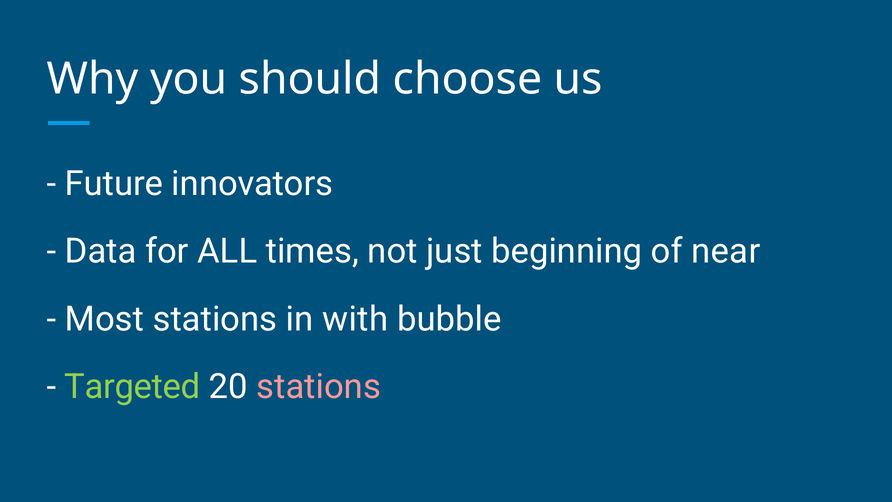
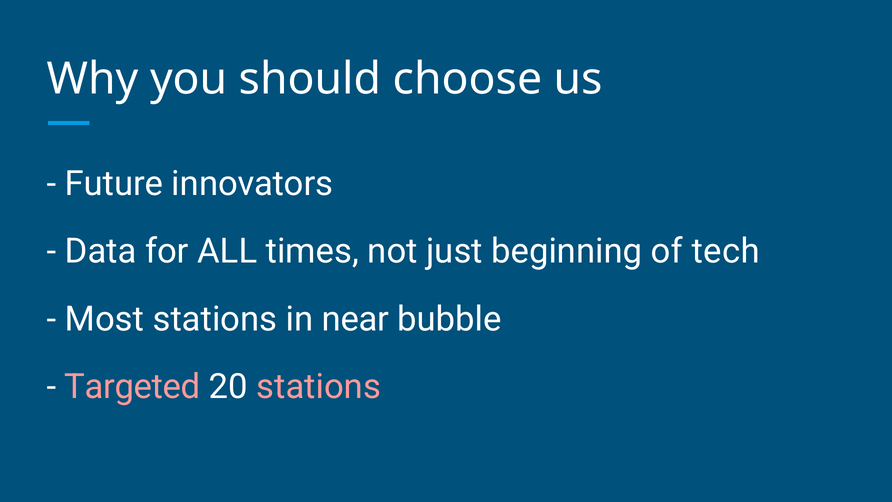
near: near -> tech
with: with -> near
Targeted colour: light green -> pink
